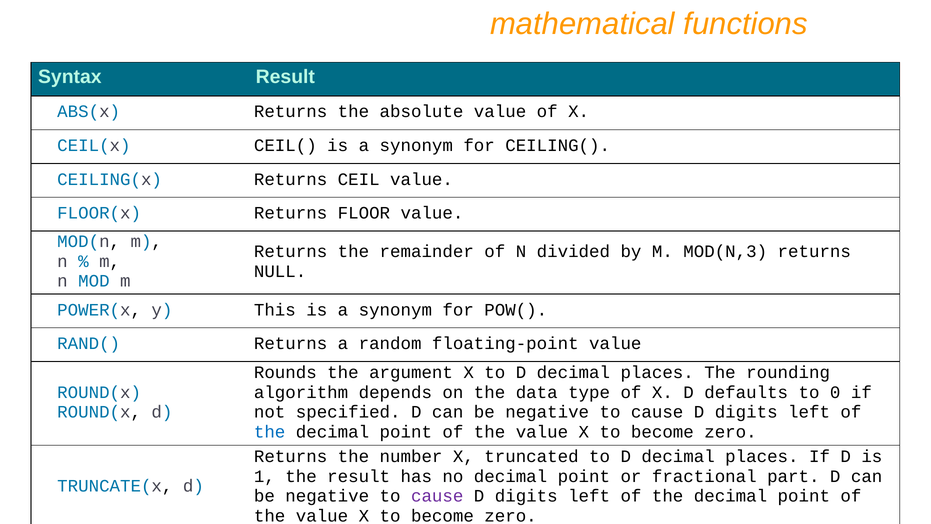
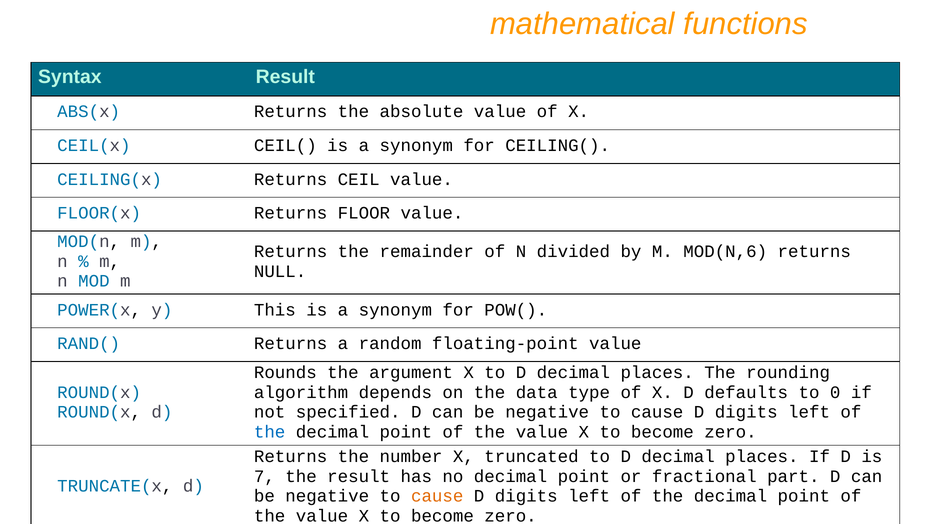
MOD(N,3: MOD(N,3 -> MOD(N,6
1: 1 -> 7
cause at (437, 496) colour: purple -> orange
